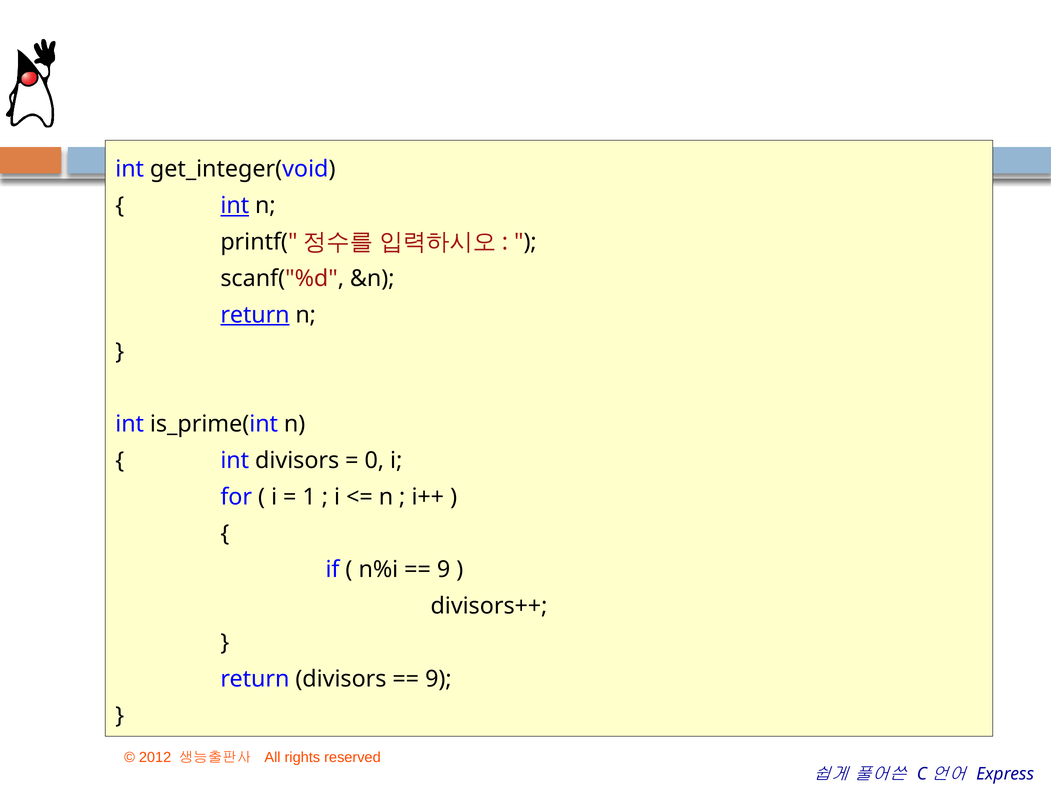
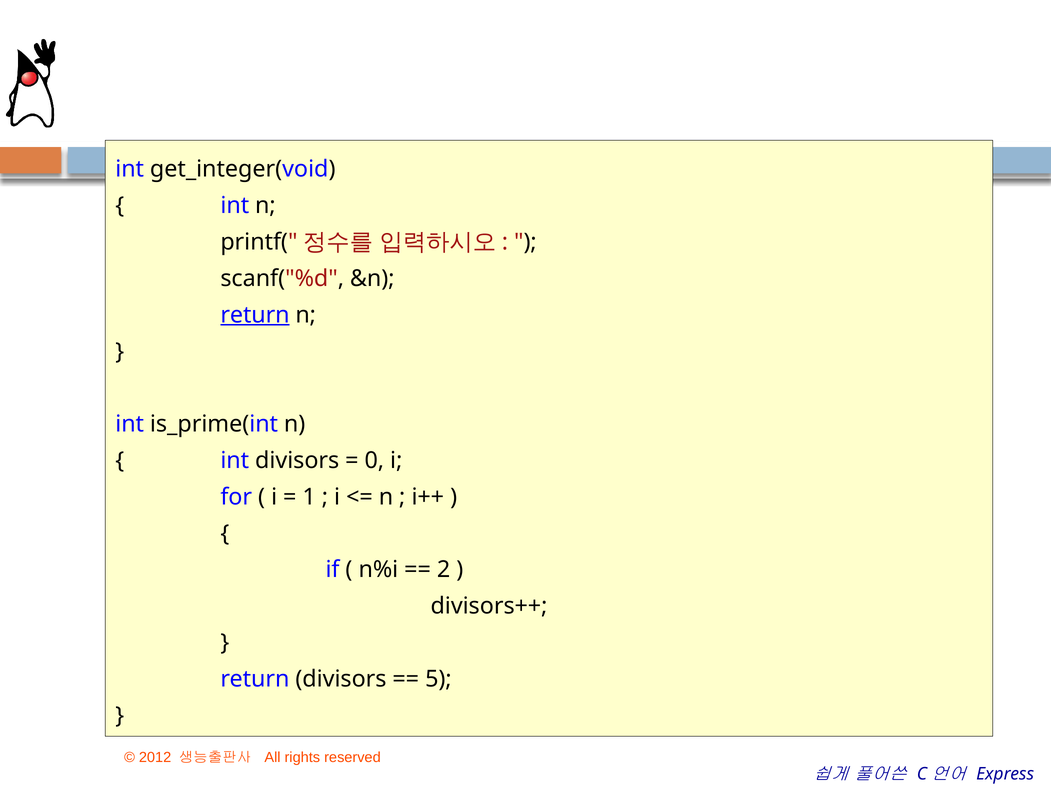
int at (235, 206) underline: present -> none
9 at (444, 570): 9 -> 2
9 at (438, 679): 9 -> 5
